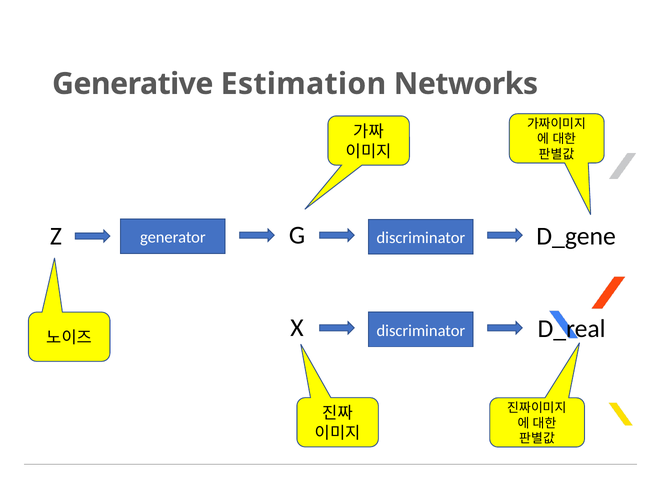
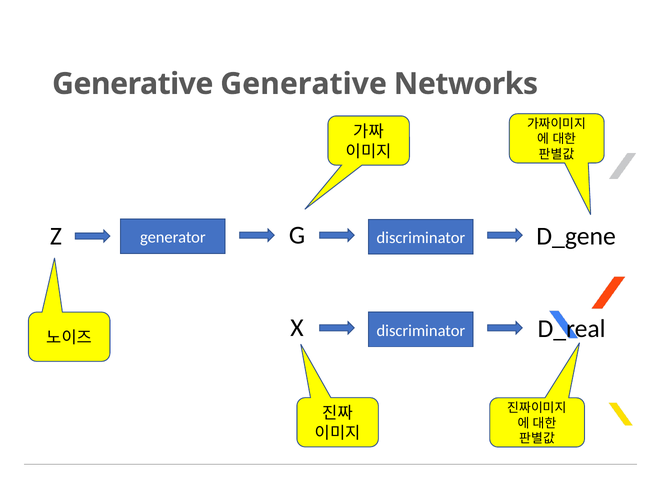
Generative Estimation: Estimation -> Generative
